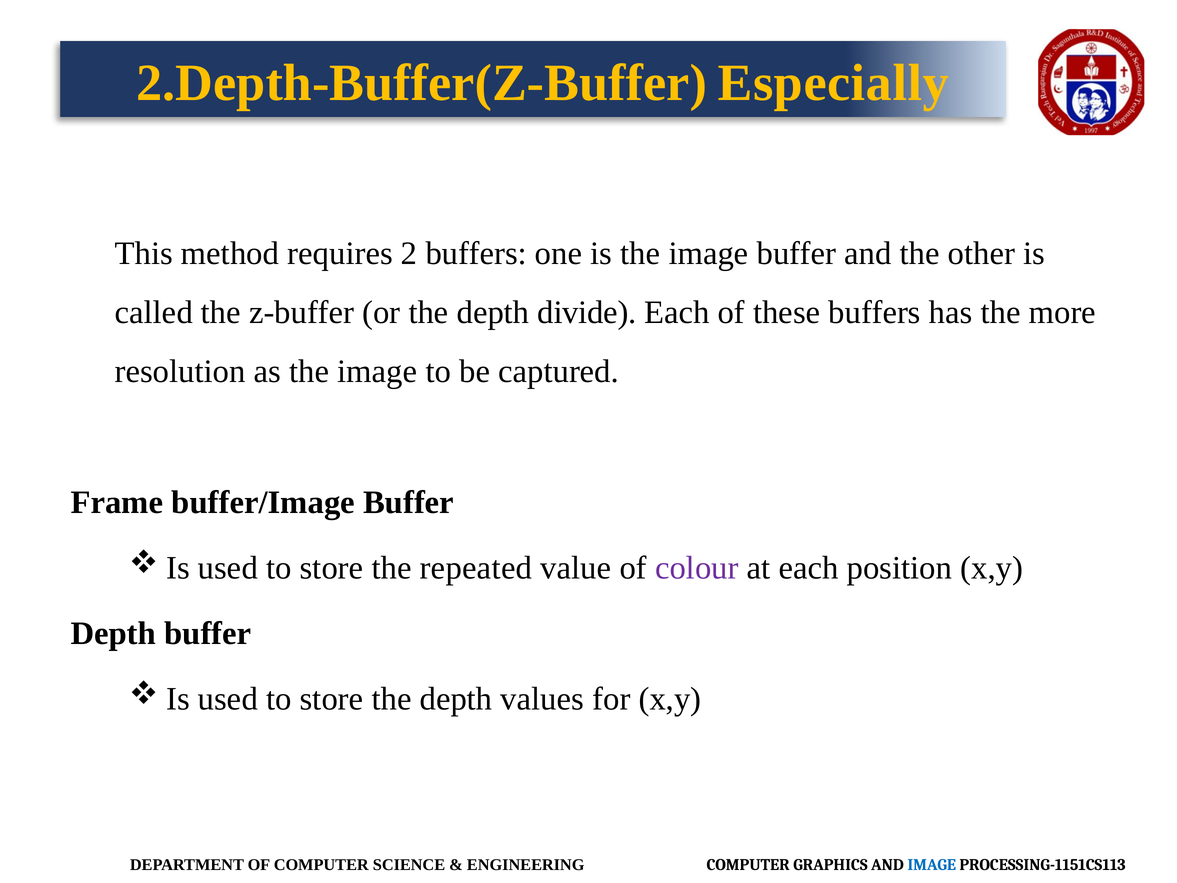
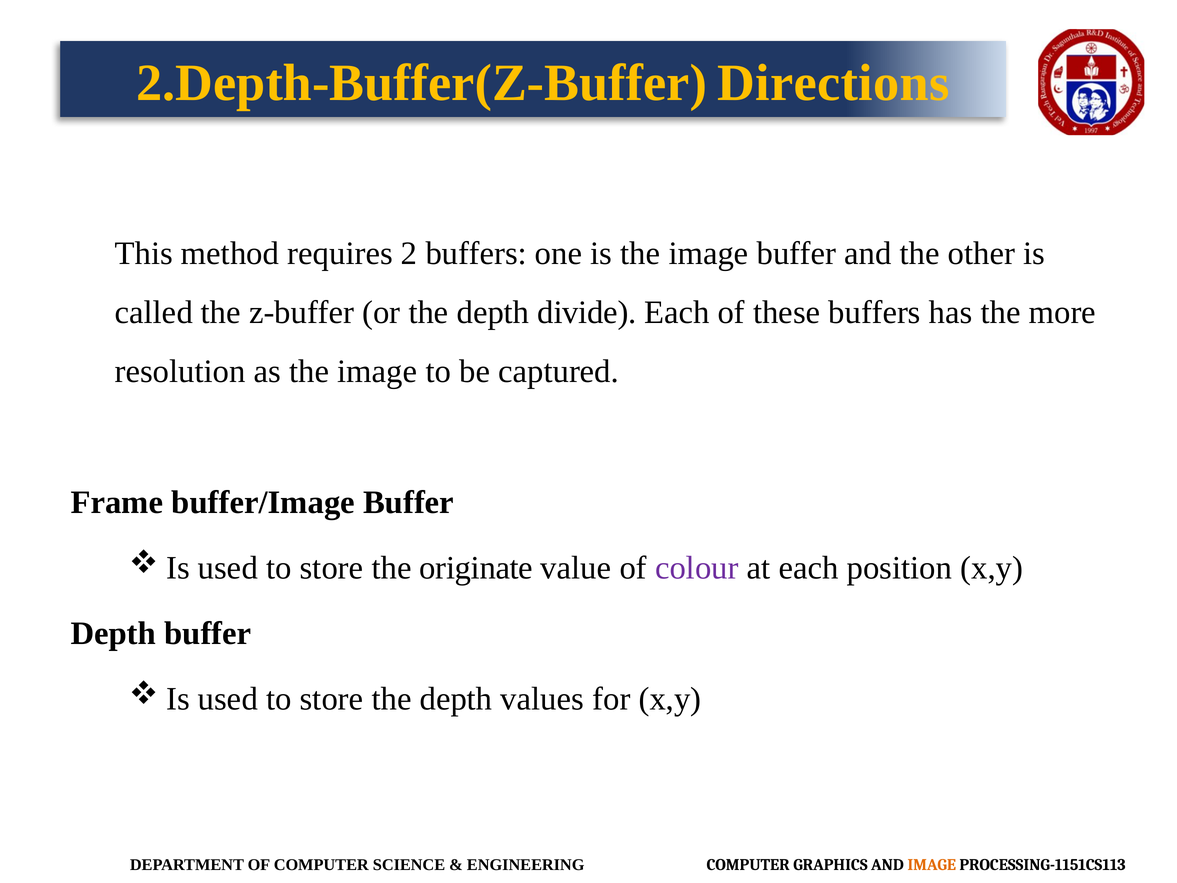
Especially: Especially -> Directions
repeated: repeated -> originate
IMAGE at (932, 865) colour: blue -> orange
